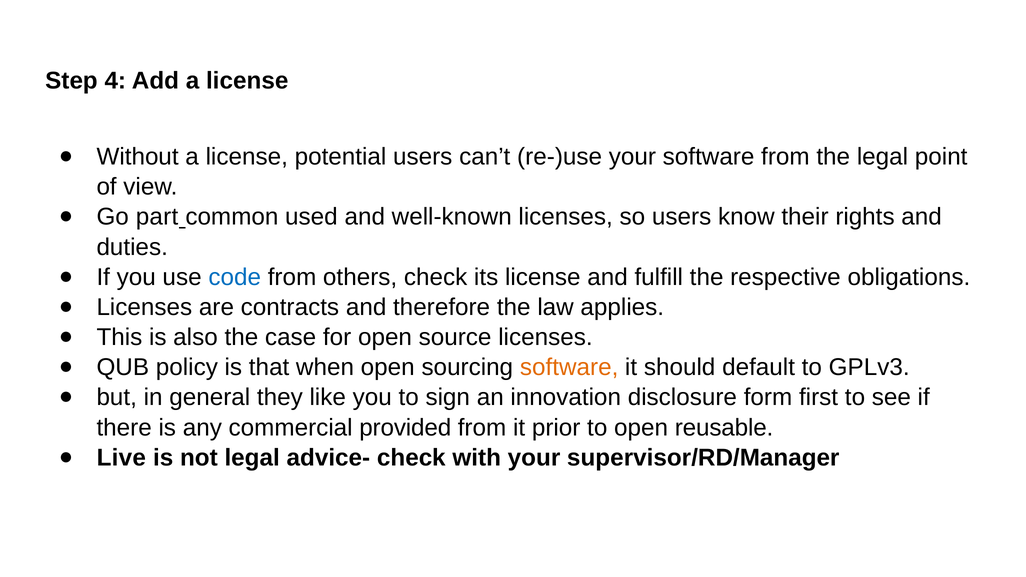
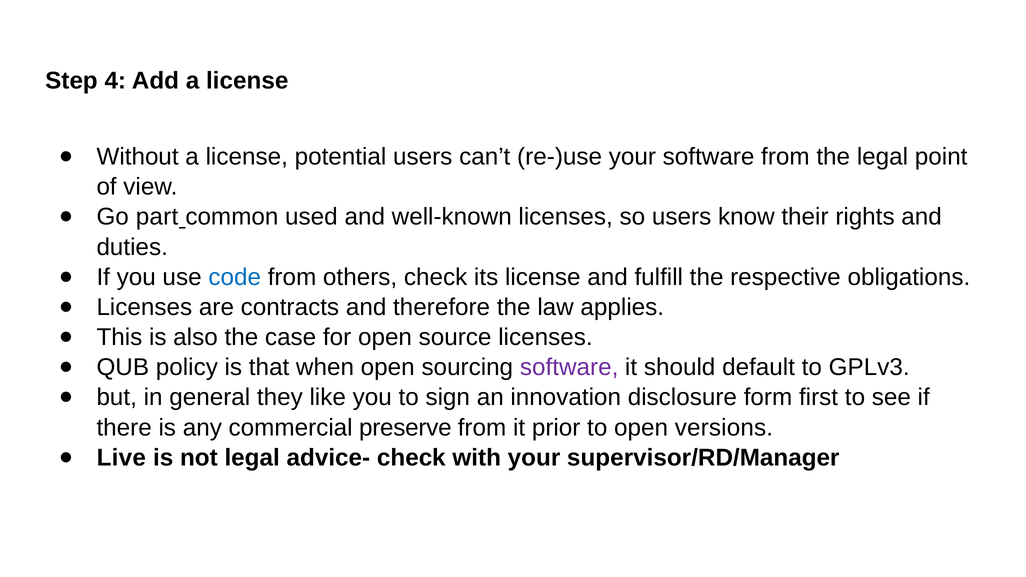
software at (569, 367) colour: orange -> purple
provided: provided -> preserve
reusable: reusable -> versions
